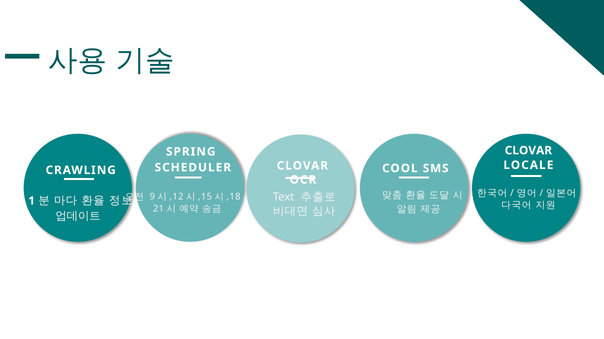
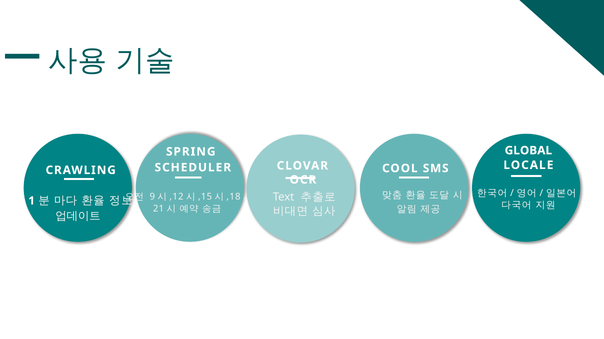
CLOVAR at (528, 151): CLOVAR -> GLOBAL
